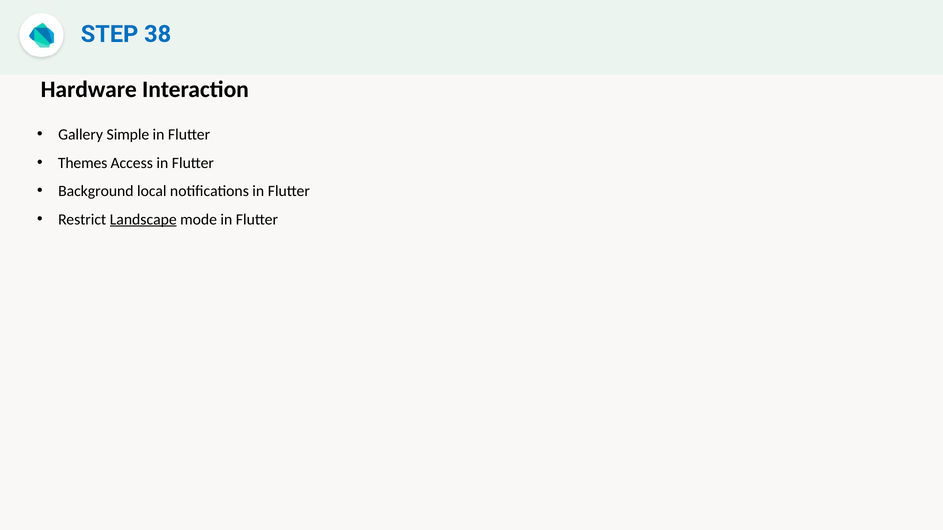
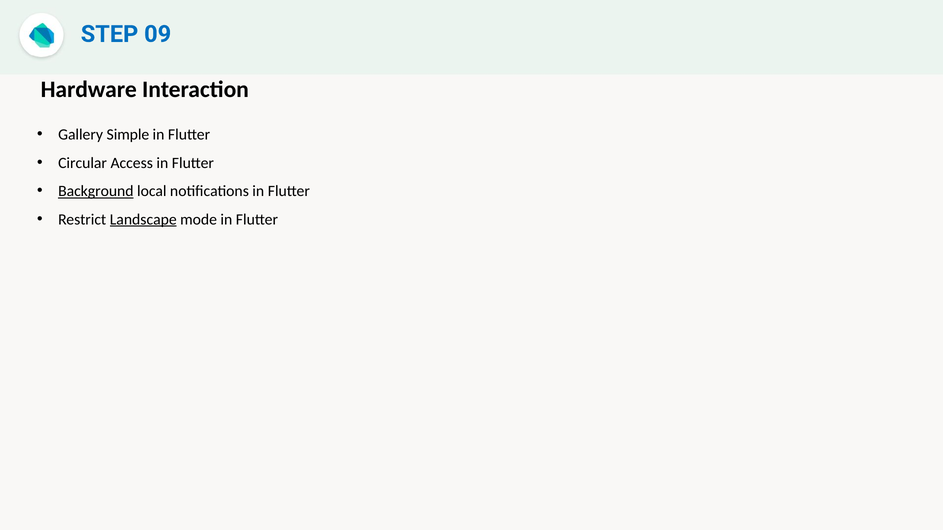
38: 38 -> 09
Themes: Themes -> Circular
Background underline: none -> present
